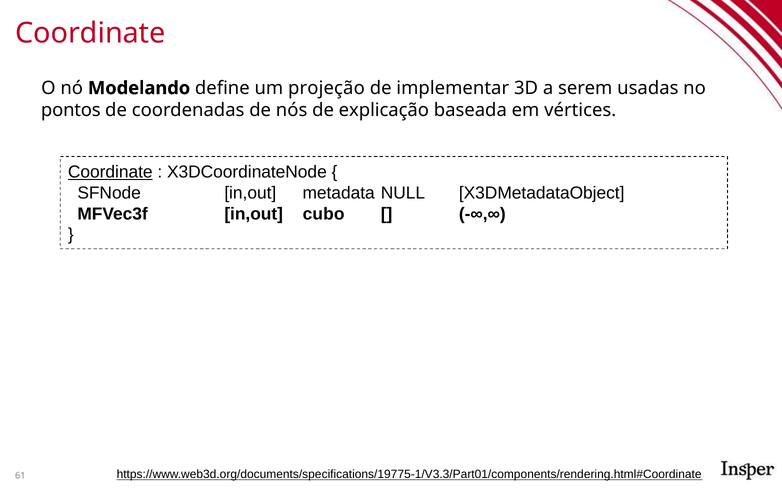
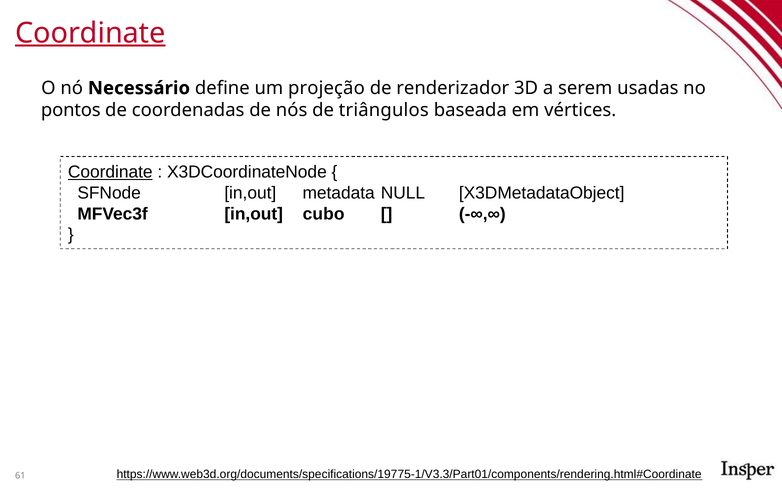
Coordinate at (90, 33) underline: none -> present
Modelando: Modelando -> Necessário
implementar: implementar -> renderizador
explicação: explicação -> triângulos
